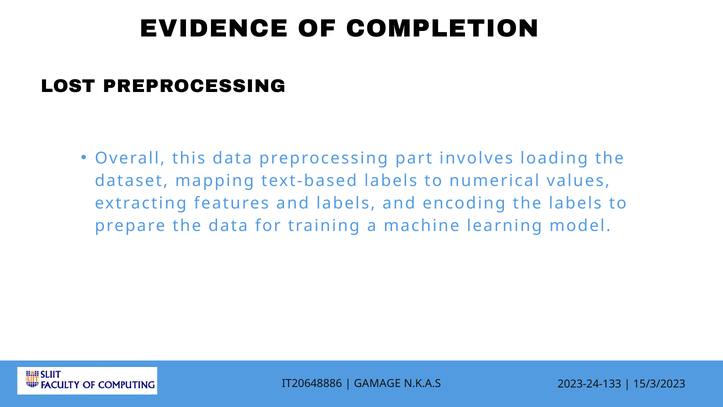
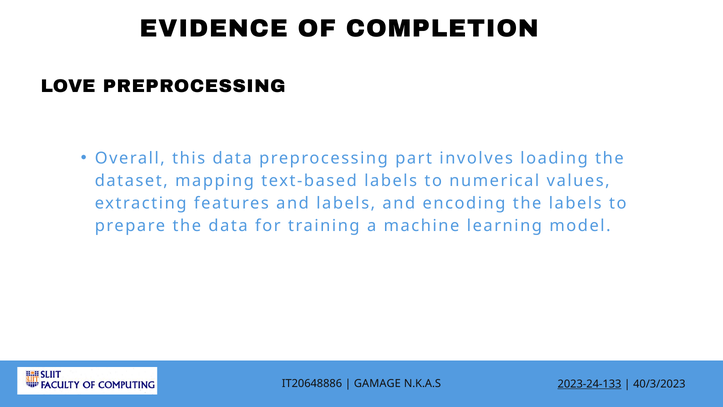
LOST: LOST -> LOVE
2023-24-133 underline: none -> present
15/3/2023: 15/3/2023 -> 40/3/2023
